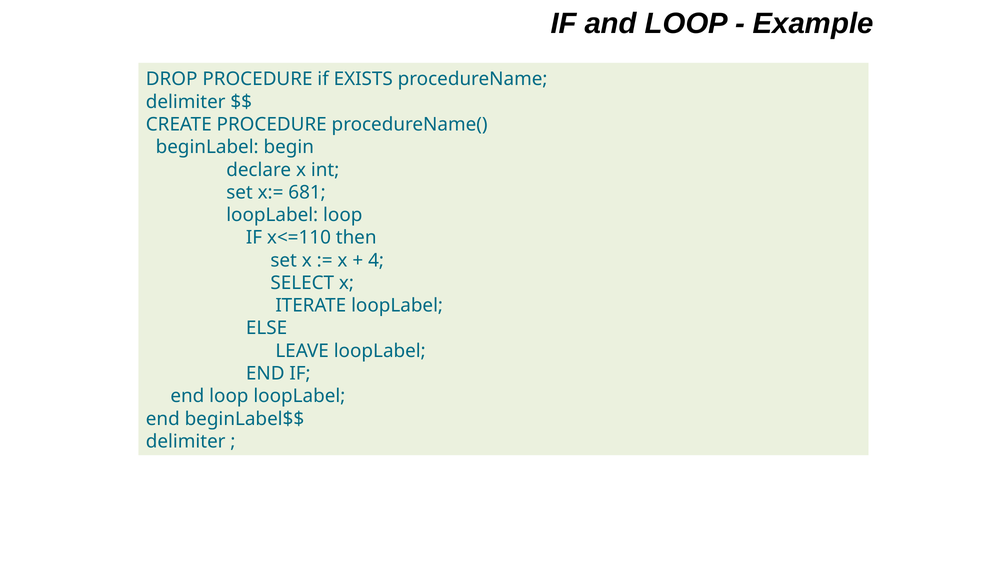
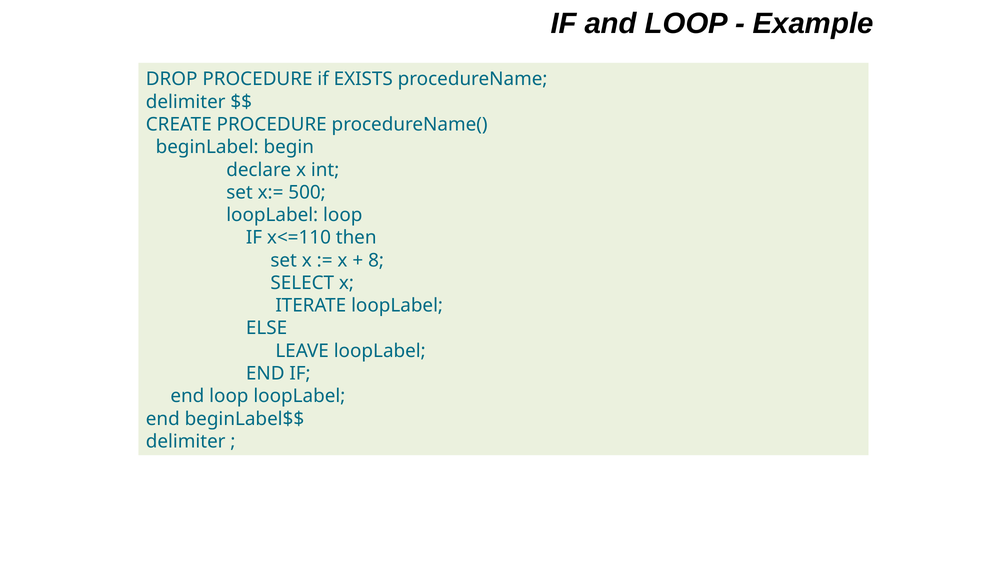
681: 681 -> 500
4: 4 -> 8
